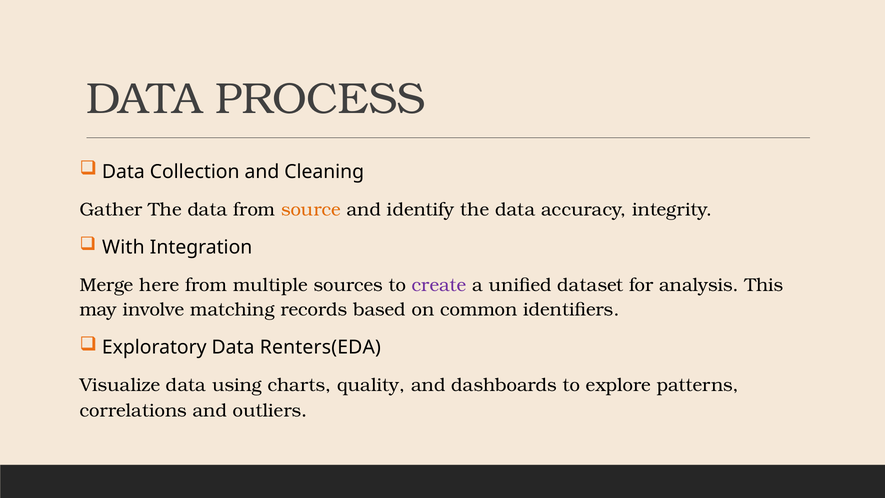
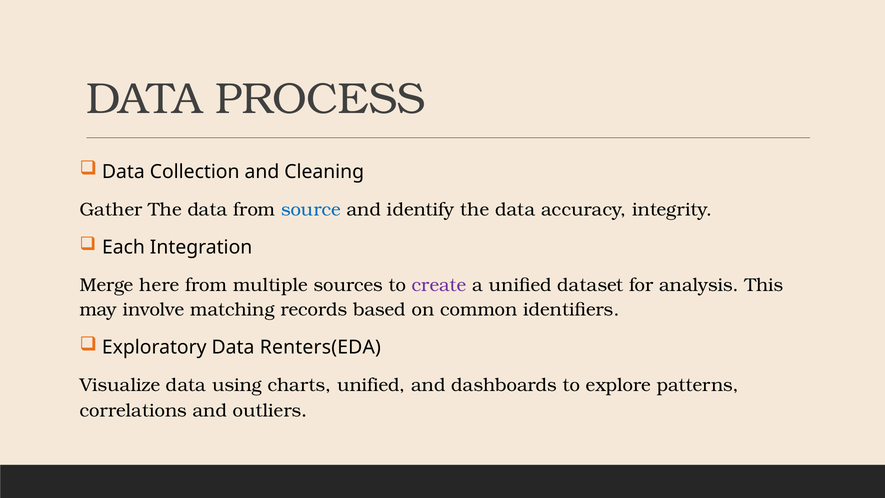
source colour: orange -> blue
With: With -> Each
charts quality: quality -> unified
